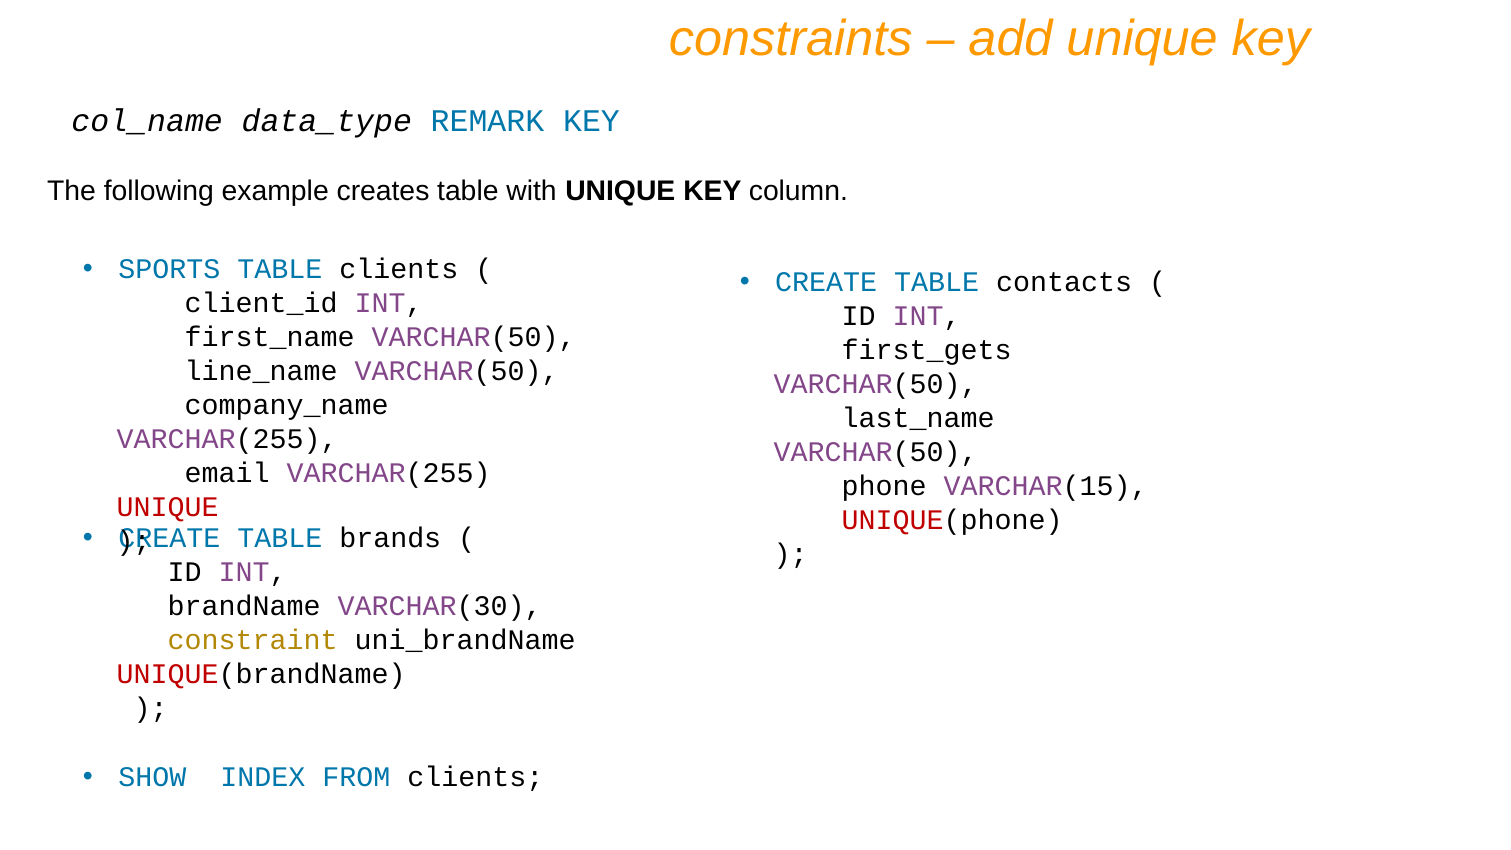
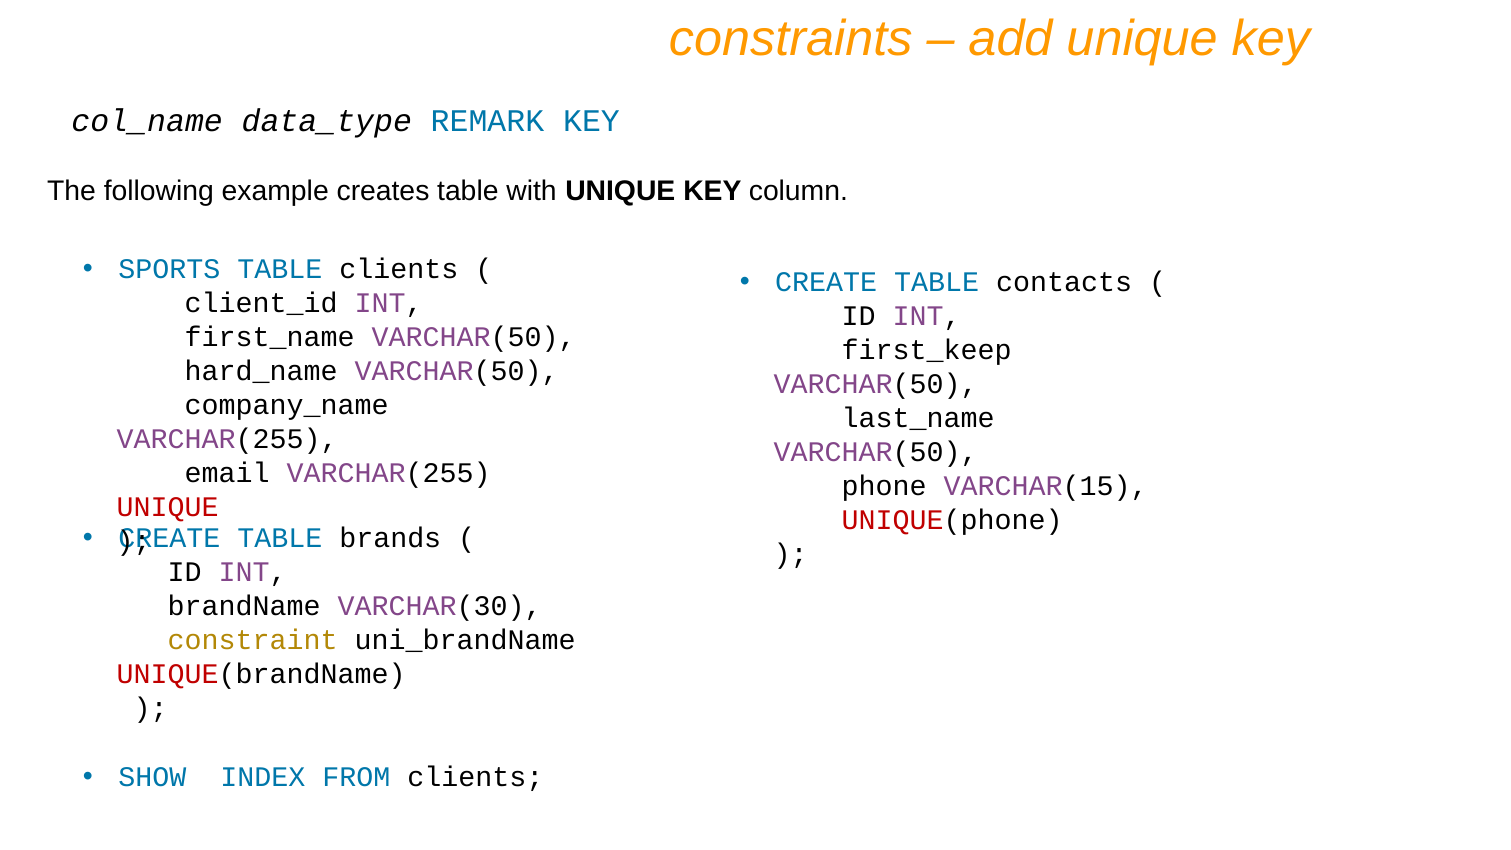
first_gets: first_gets -> first_keep
line_name: line_name -> hard_name
